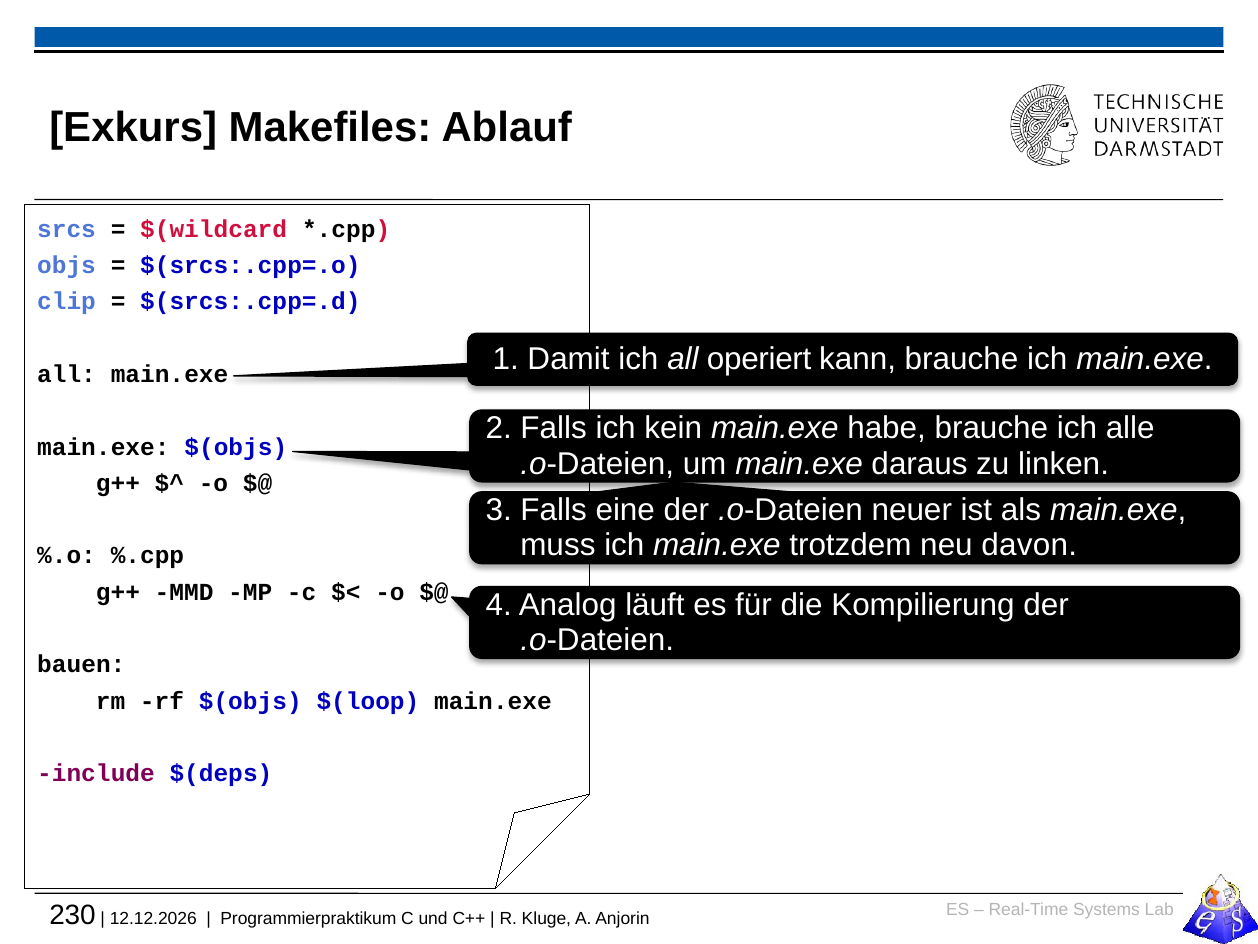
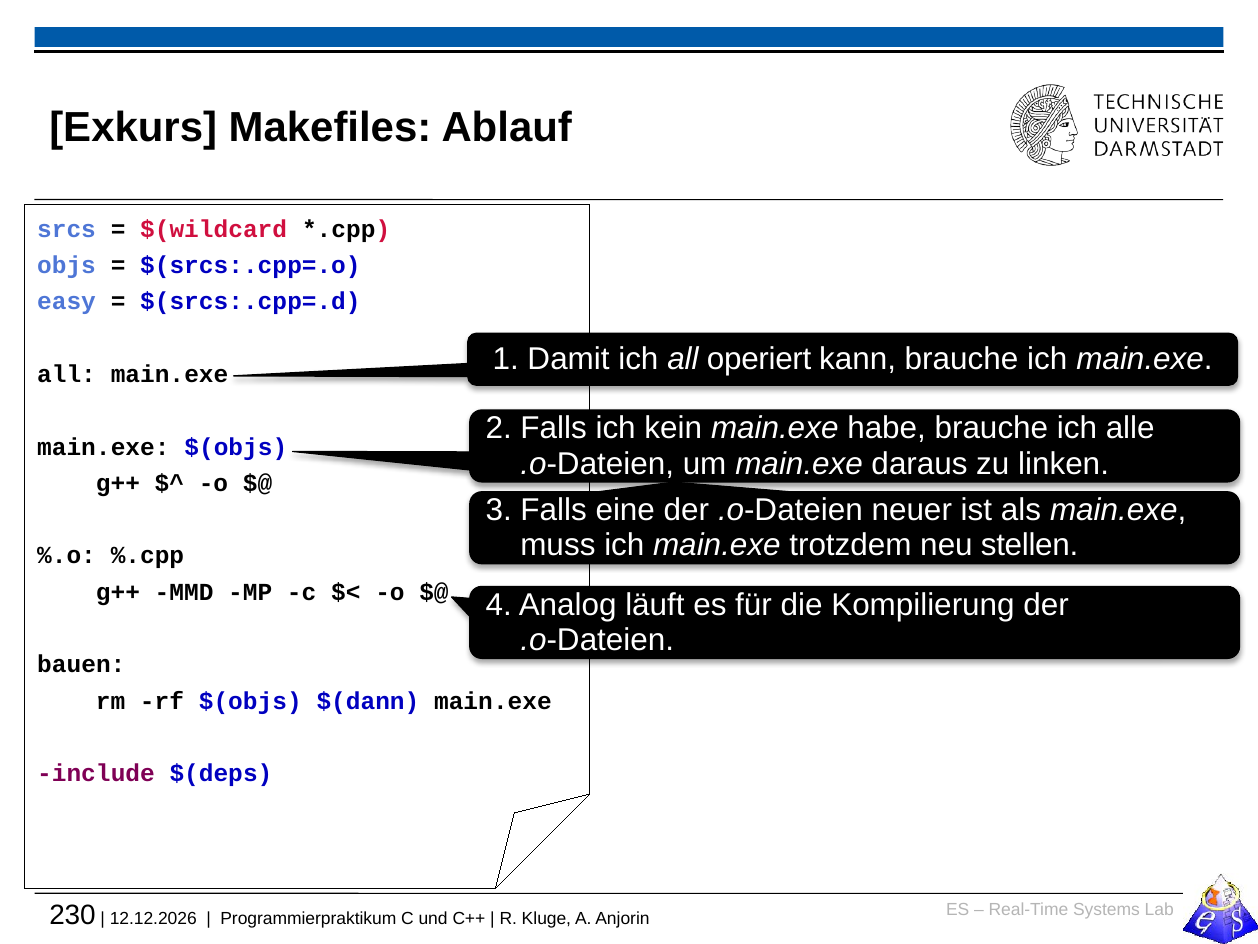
clip: clip -> easy
davon: davon -> stellen
$(loop: $(loop -> $(dann
